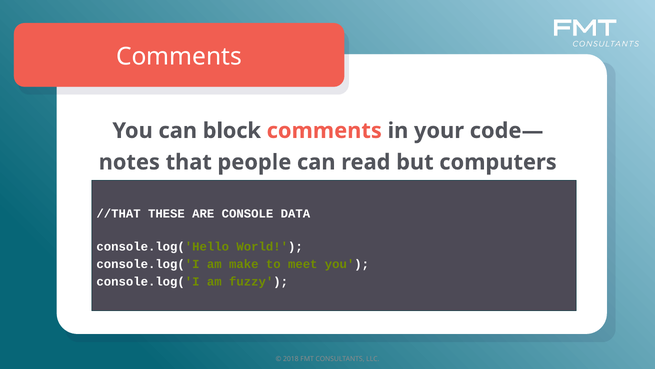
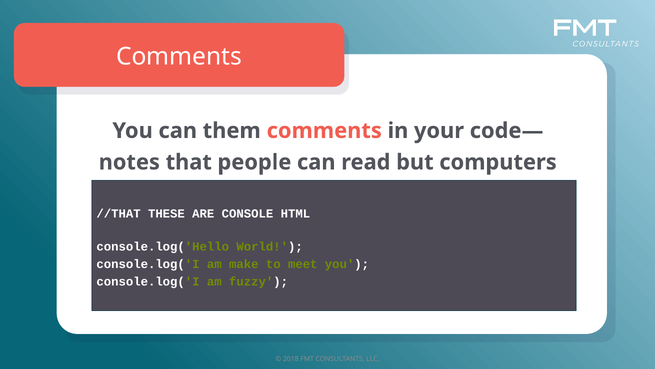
block: block -> them
DATA: DATA -> HTML
